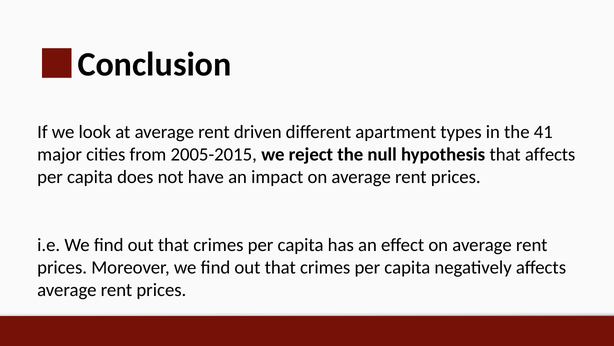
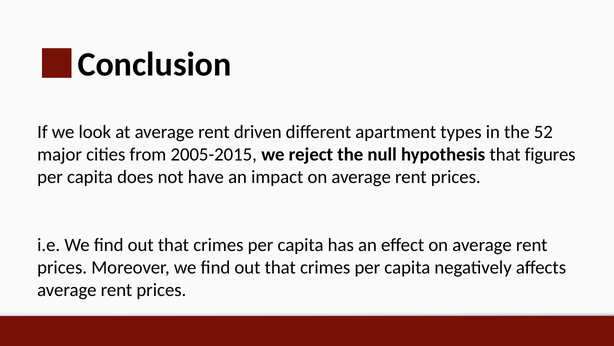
41: 41 -> 52
that affects: affects -> figures
